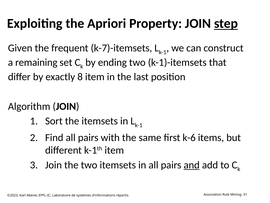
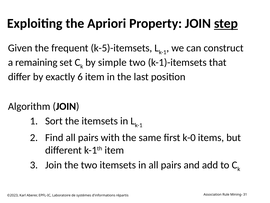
k-7)-itemsets: k-7)-itemsets -> k-5)-itemsets
ending: ending -> simple
8: 8 -> 6
k-6: k-6 -> k-0
and underline: present -> none
